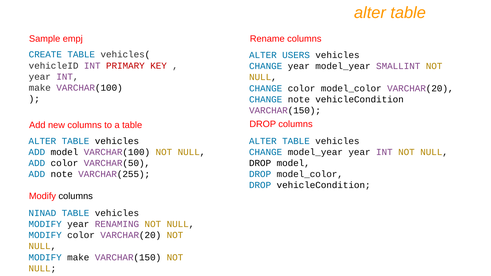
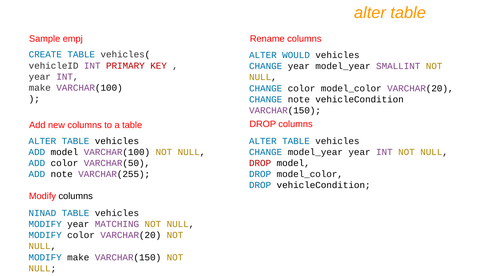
USERS: USERS -> WOULD
DROP at (260, 163) colour: black -> red
RENAMING: RENAMING -> MATCHING
